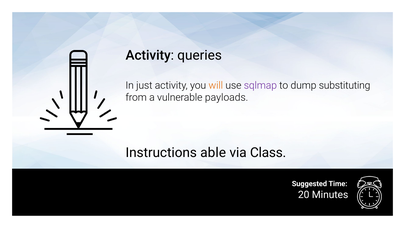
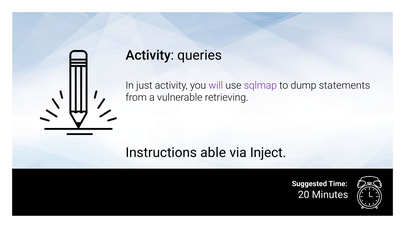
will colour: orange -> purple
substituting: substituting -> statements
payloads: payloads -> retrieving
Class: Class -> Inject
